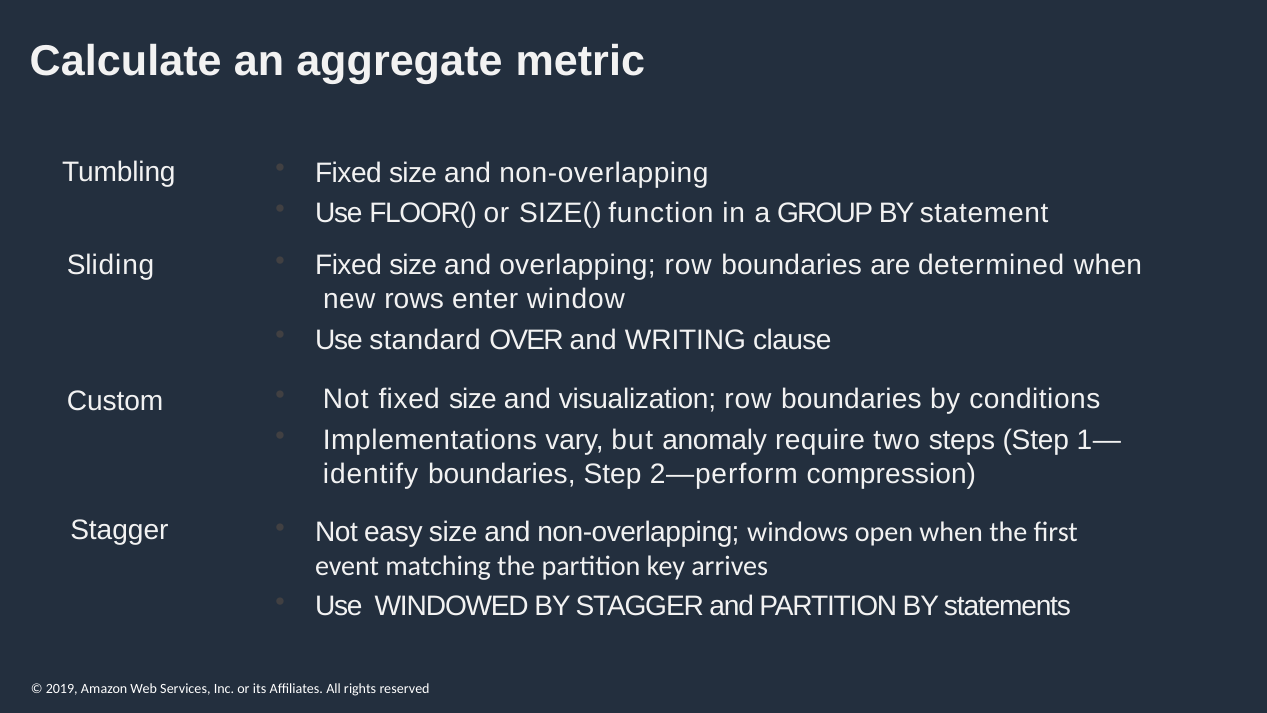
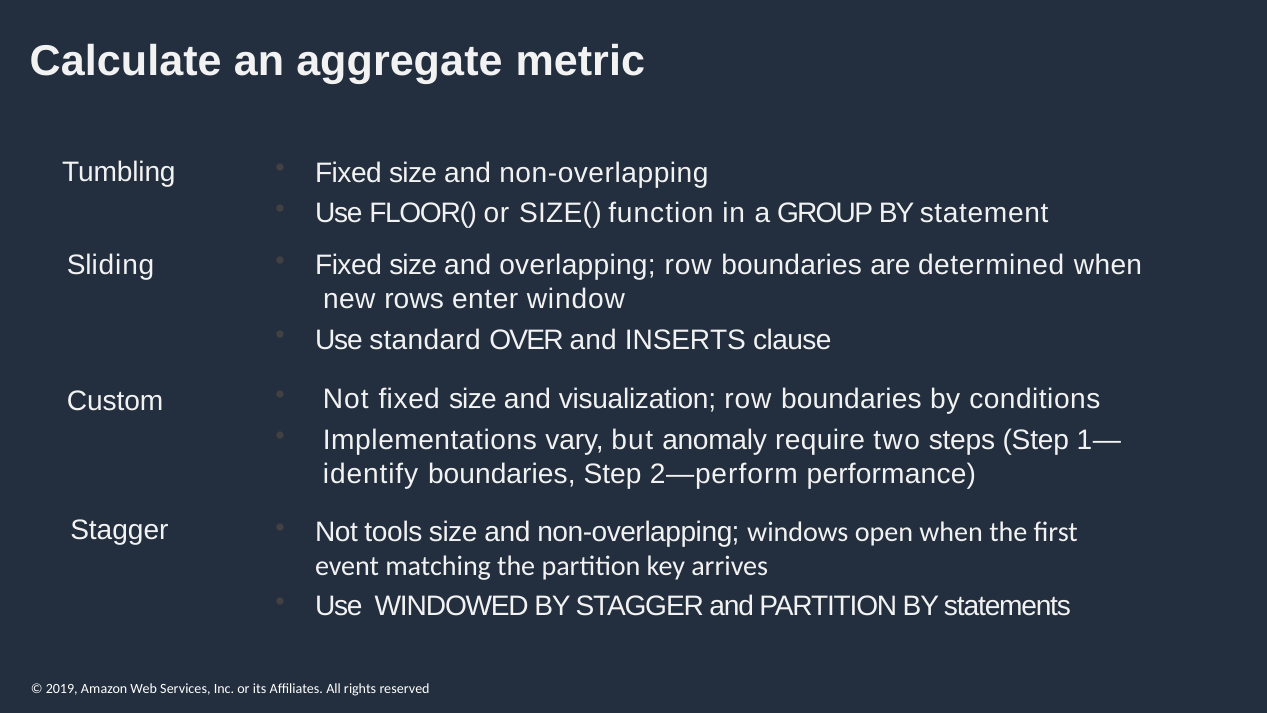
WRITING: WRITING -> INSERTS
compression: compression -> performance
easy: easy -> tools
